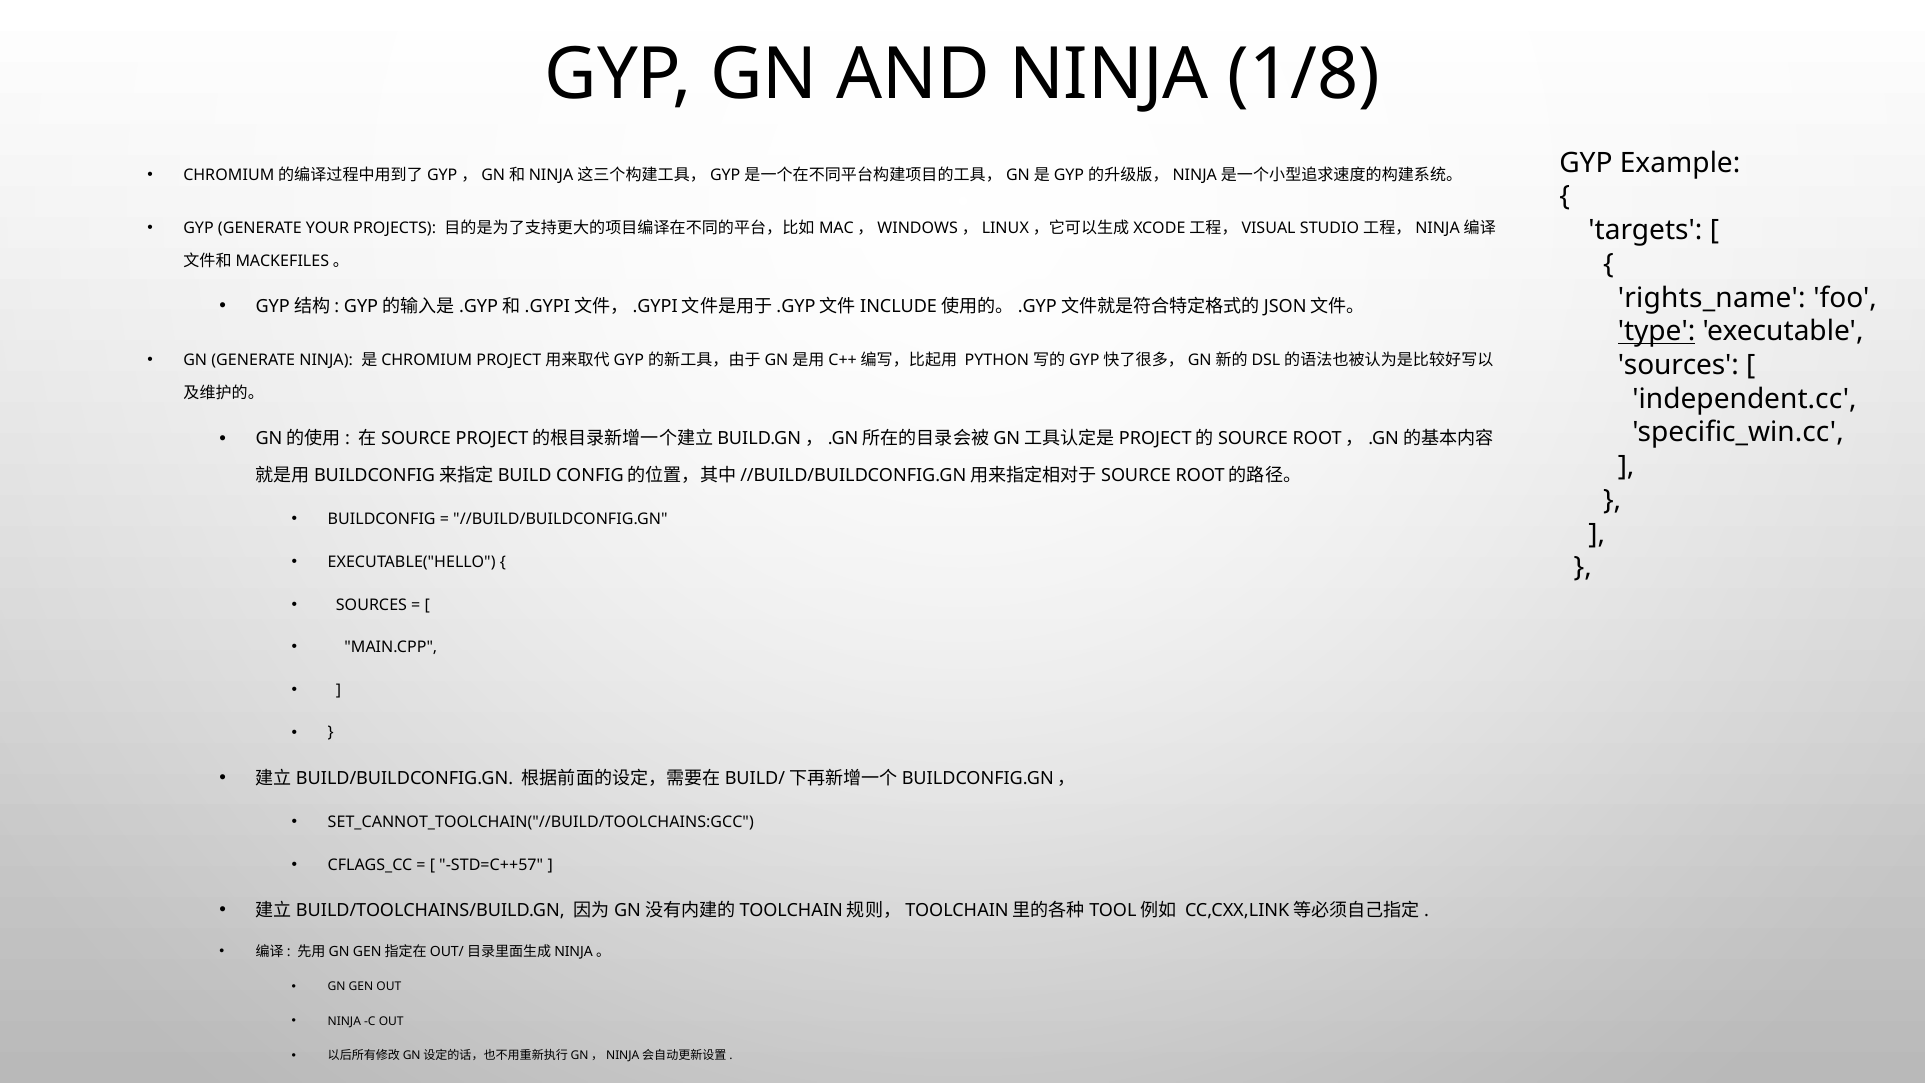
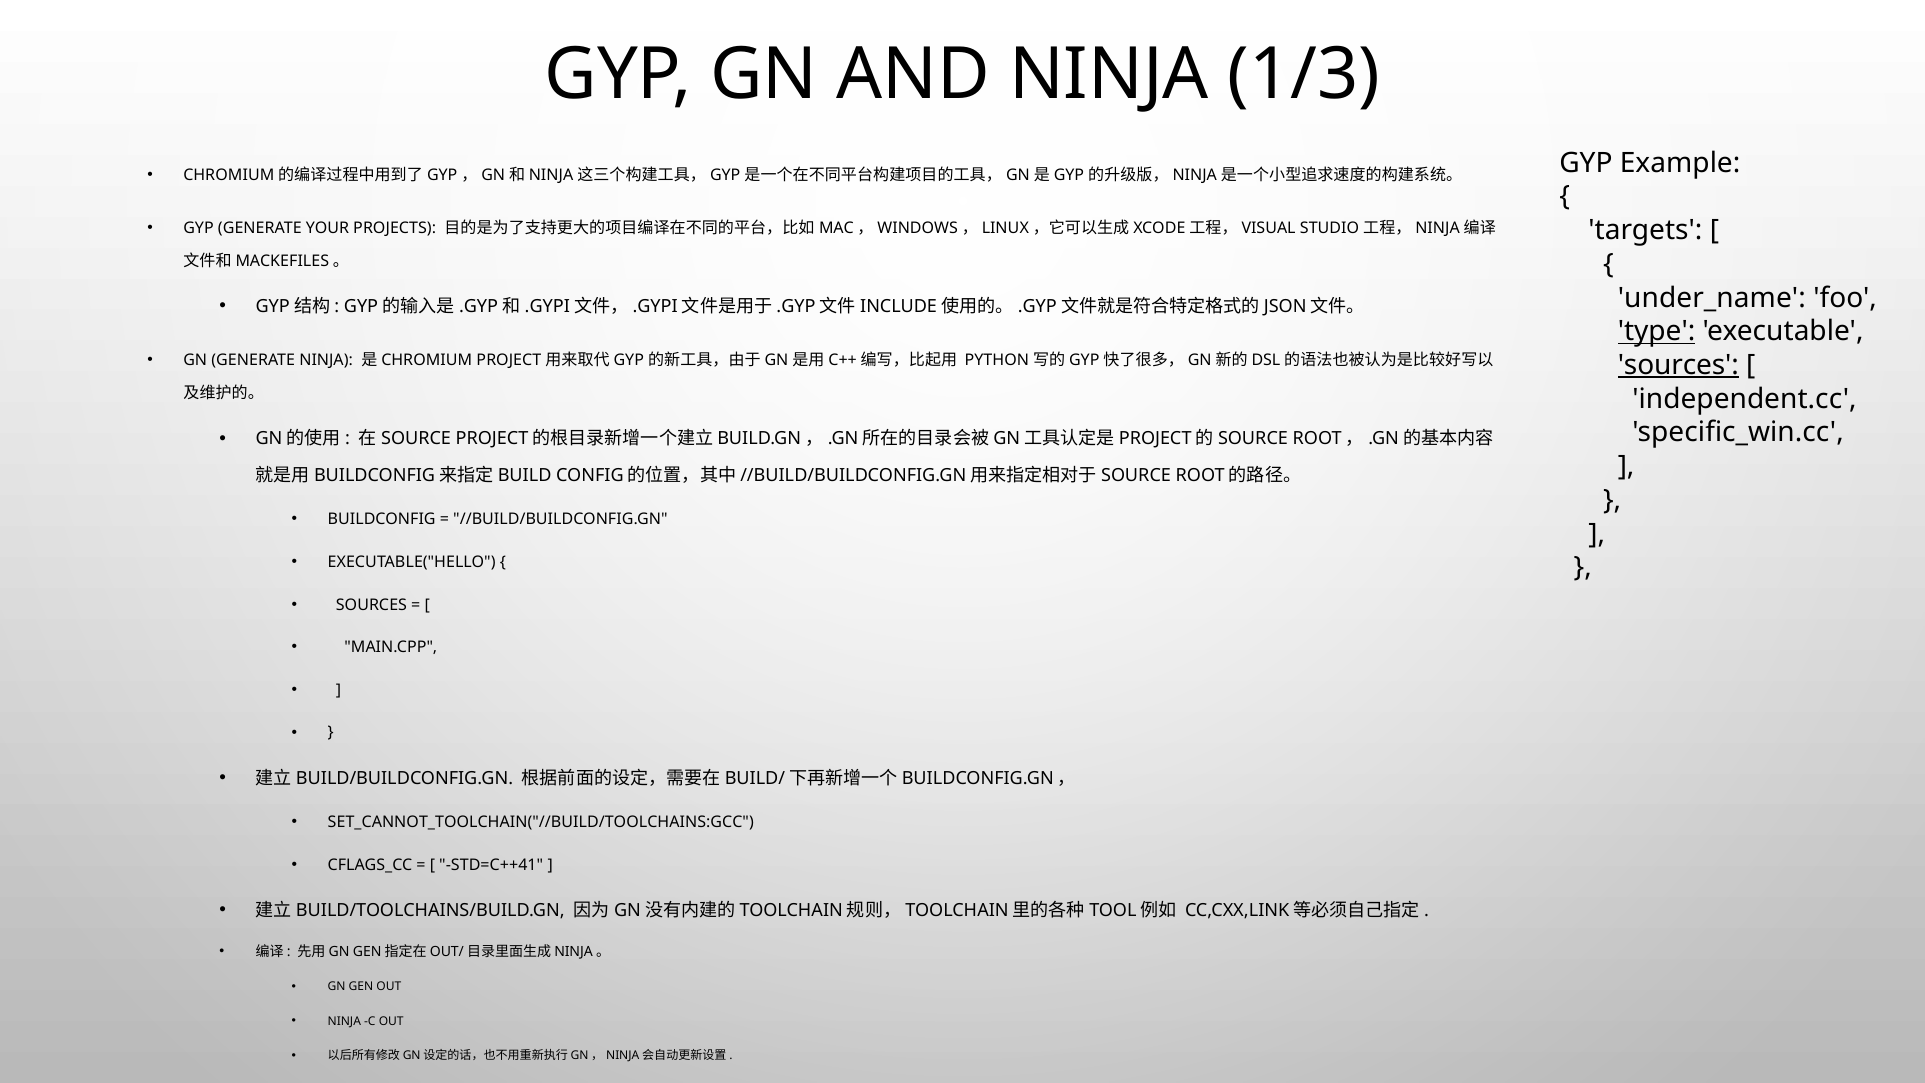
1/8: 1/8 -> 1/3
rights_name: rights_name -> under_name
sources at (1678, 365) underline: none -> present
STD=C++57: STD=C++57 -> STD=C++41
